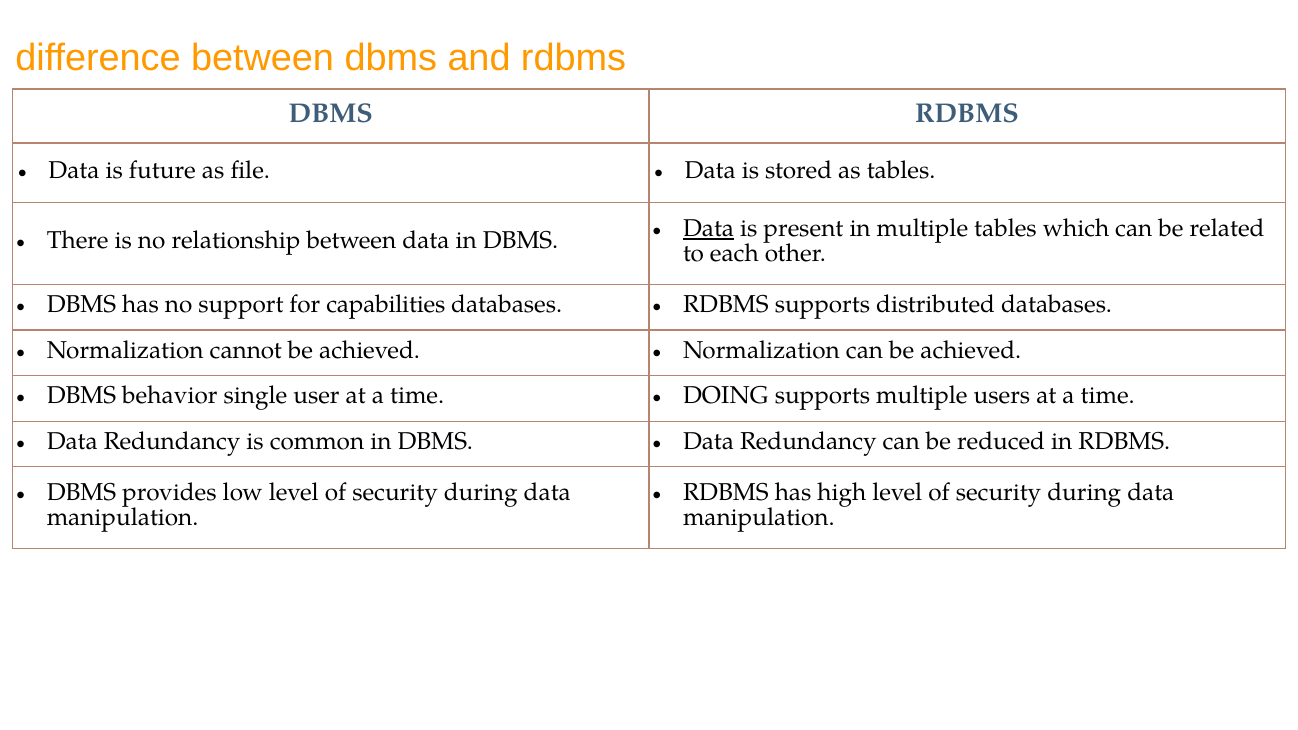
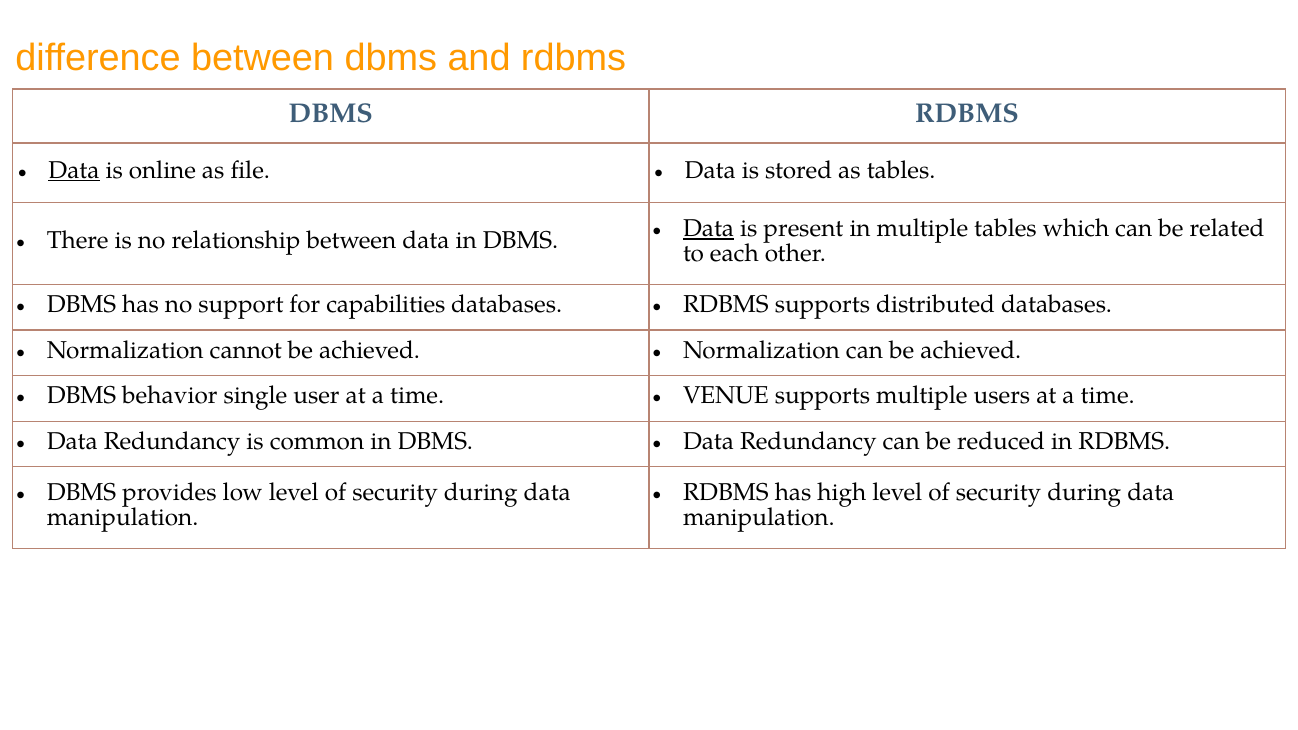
Data at (74, 170) underline: none -> present
future: future -> online
DOING: DOING -> VENUE
